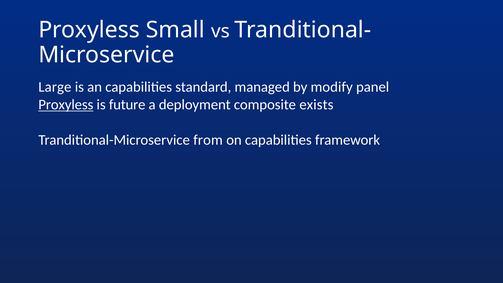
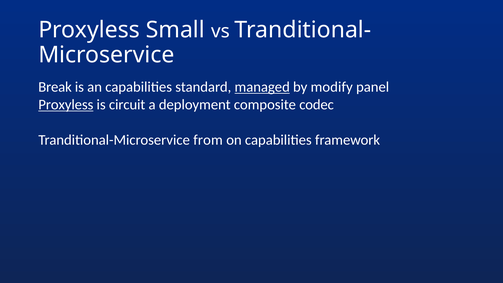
Large: Large -> Break
managed underline: none -> present
future: future -> circuit
exists: exists -> codec
